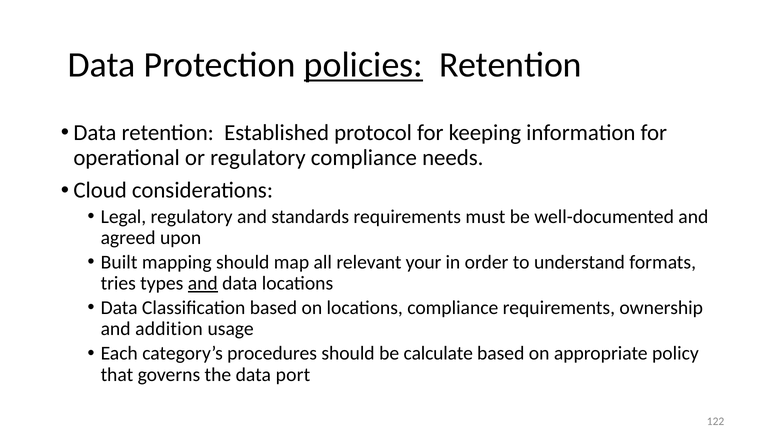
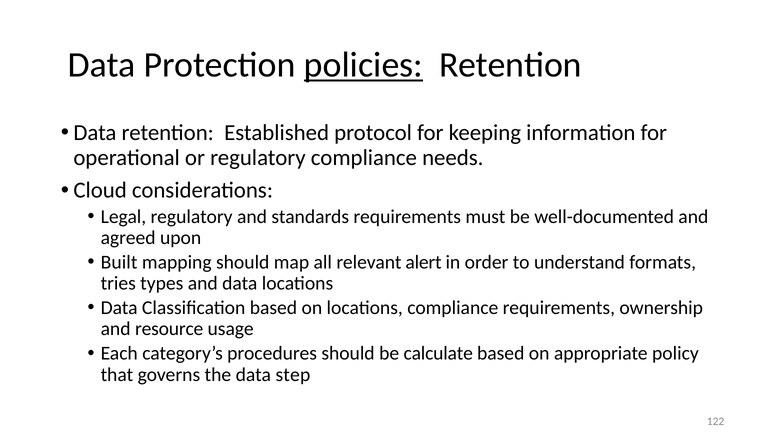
your: your -> alert
and at (203, 283) underline: present -> none
addition: addition -> resource
port: port -> step
